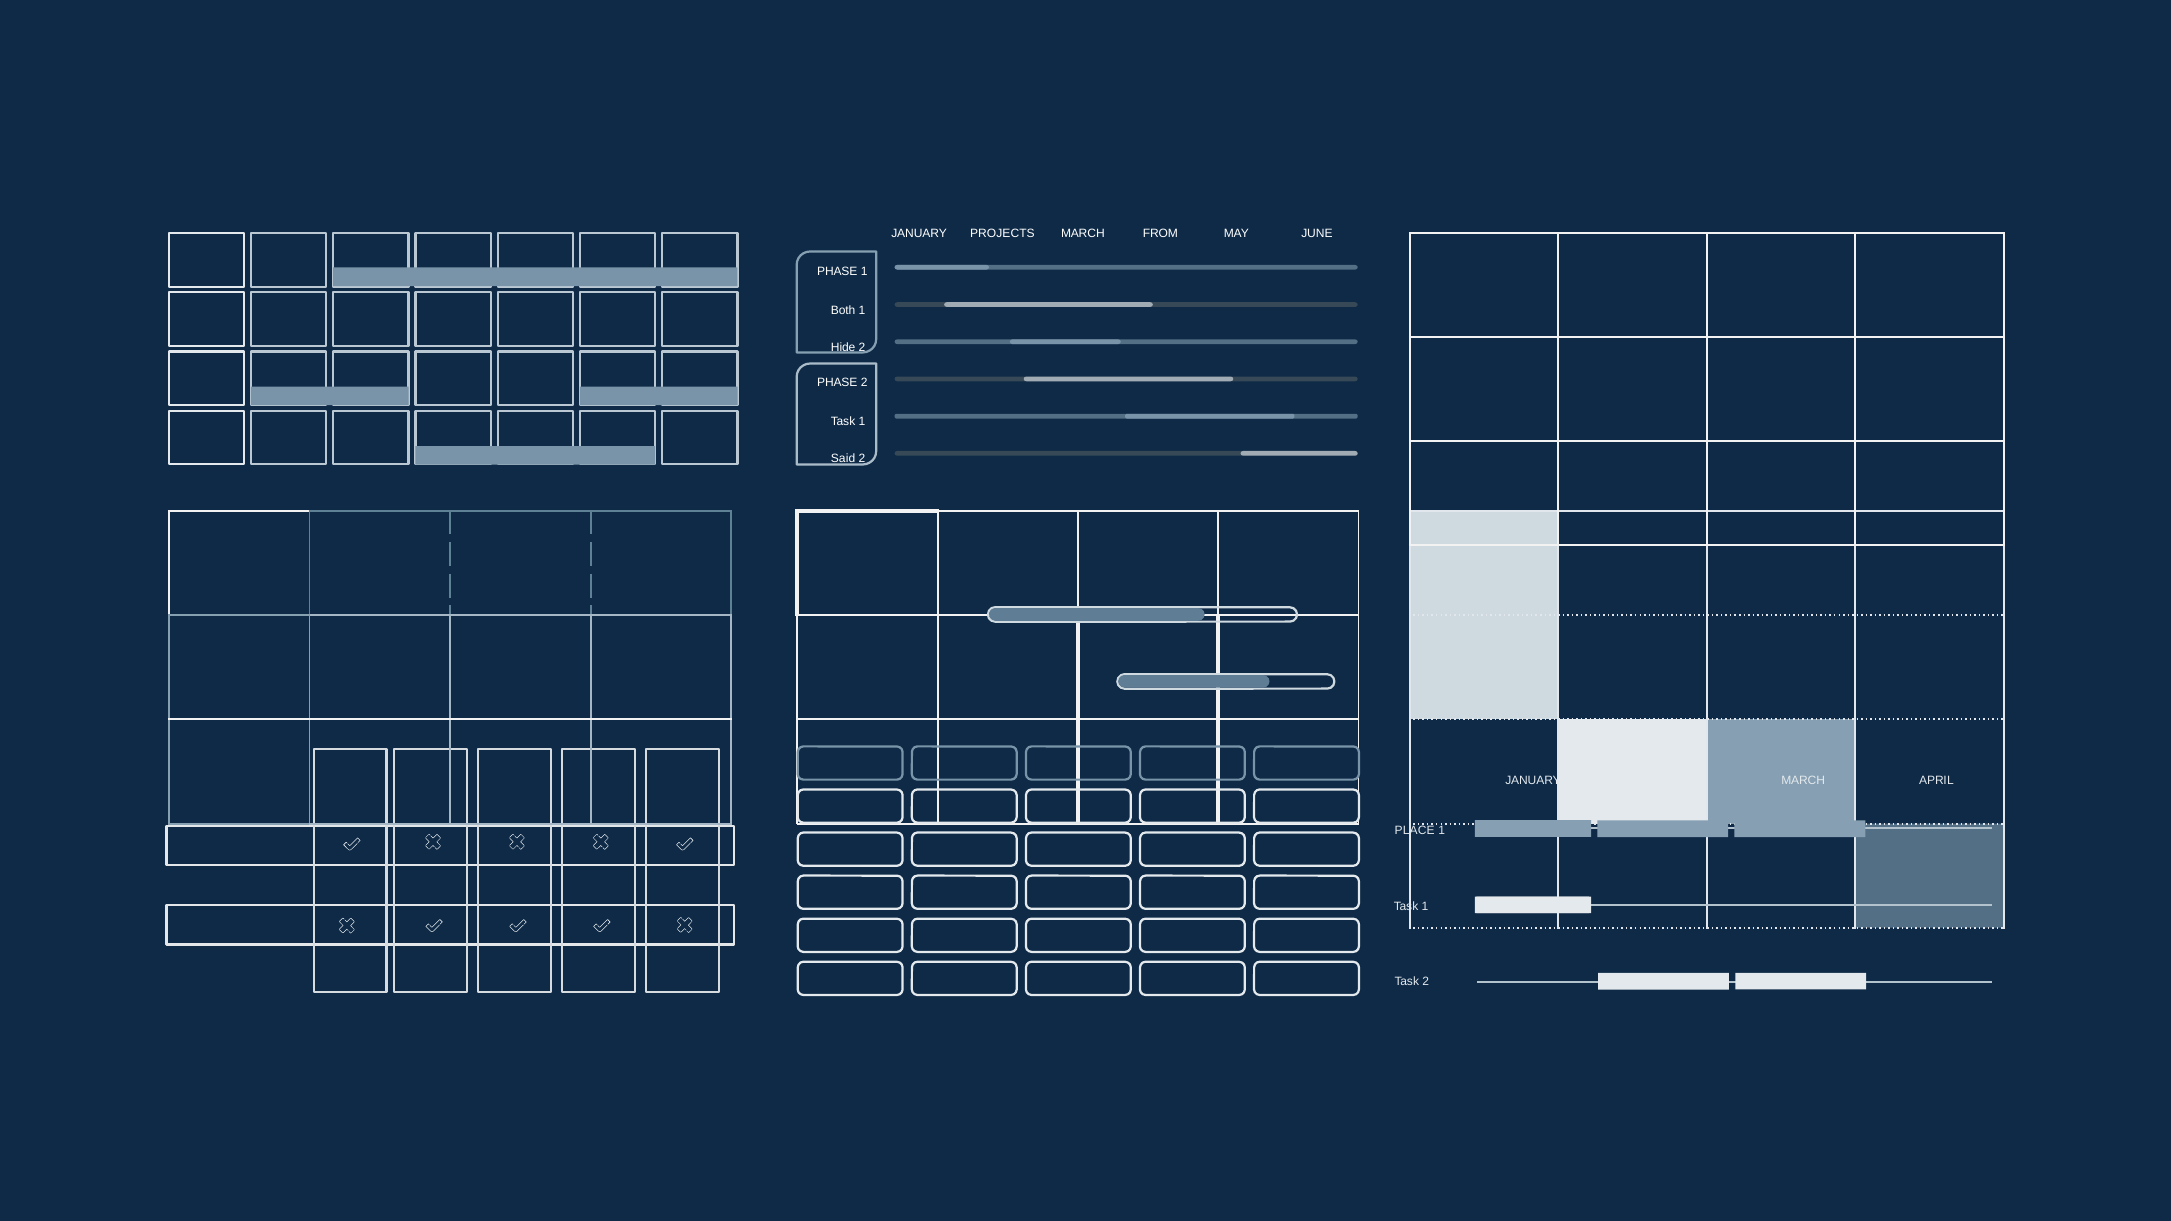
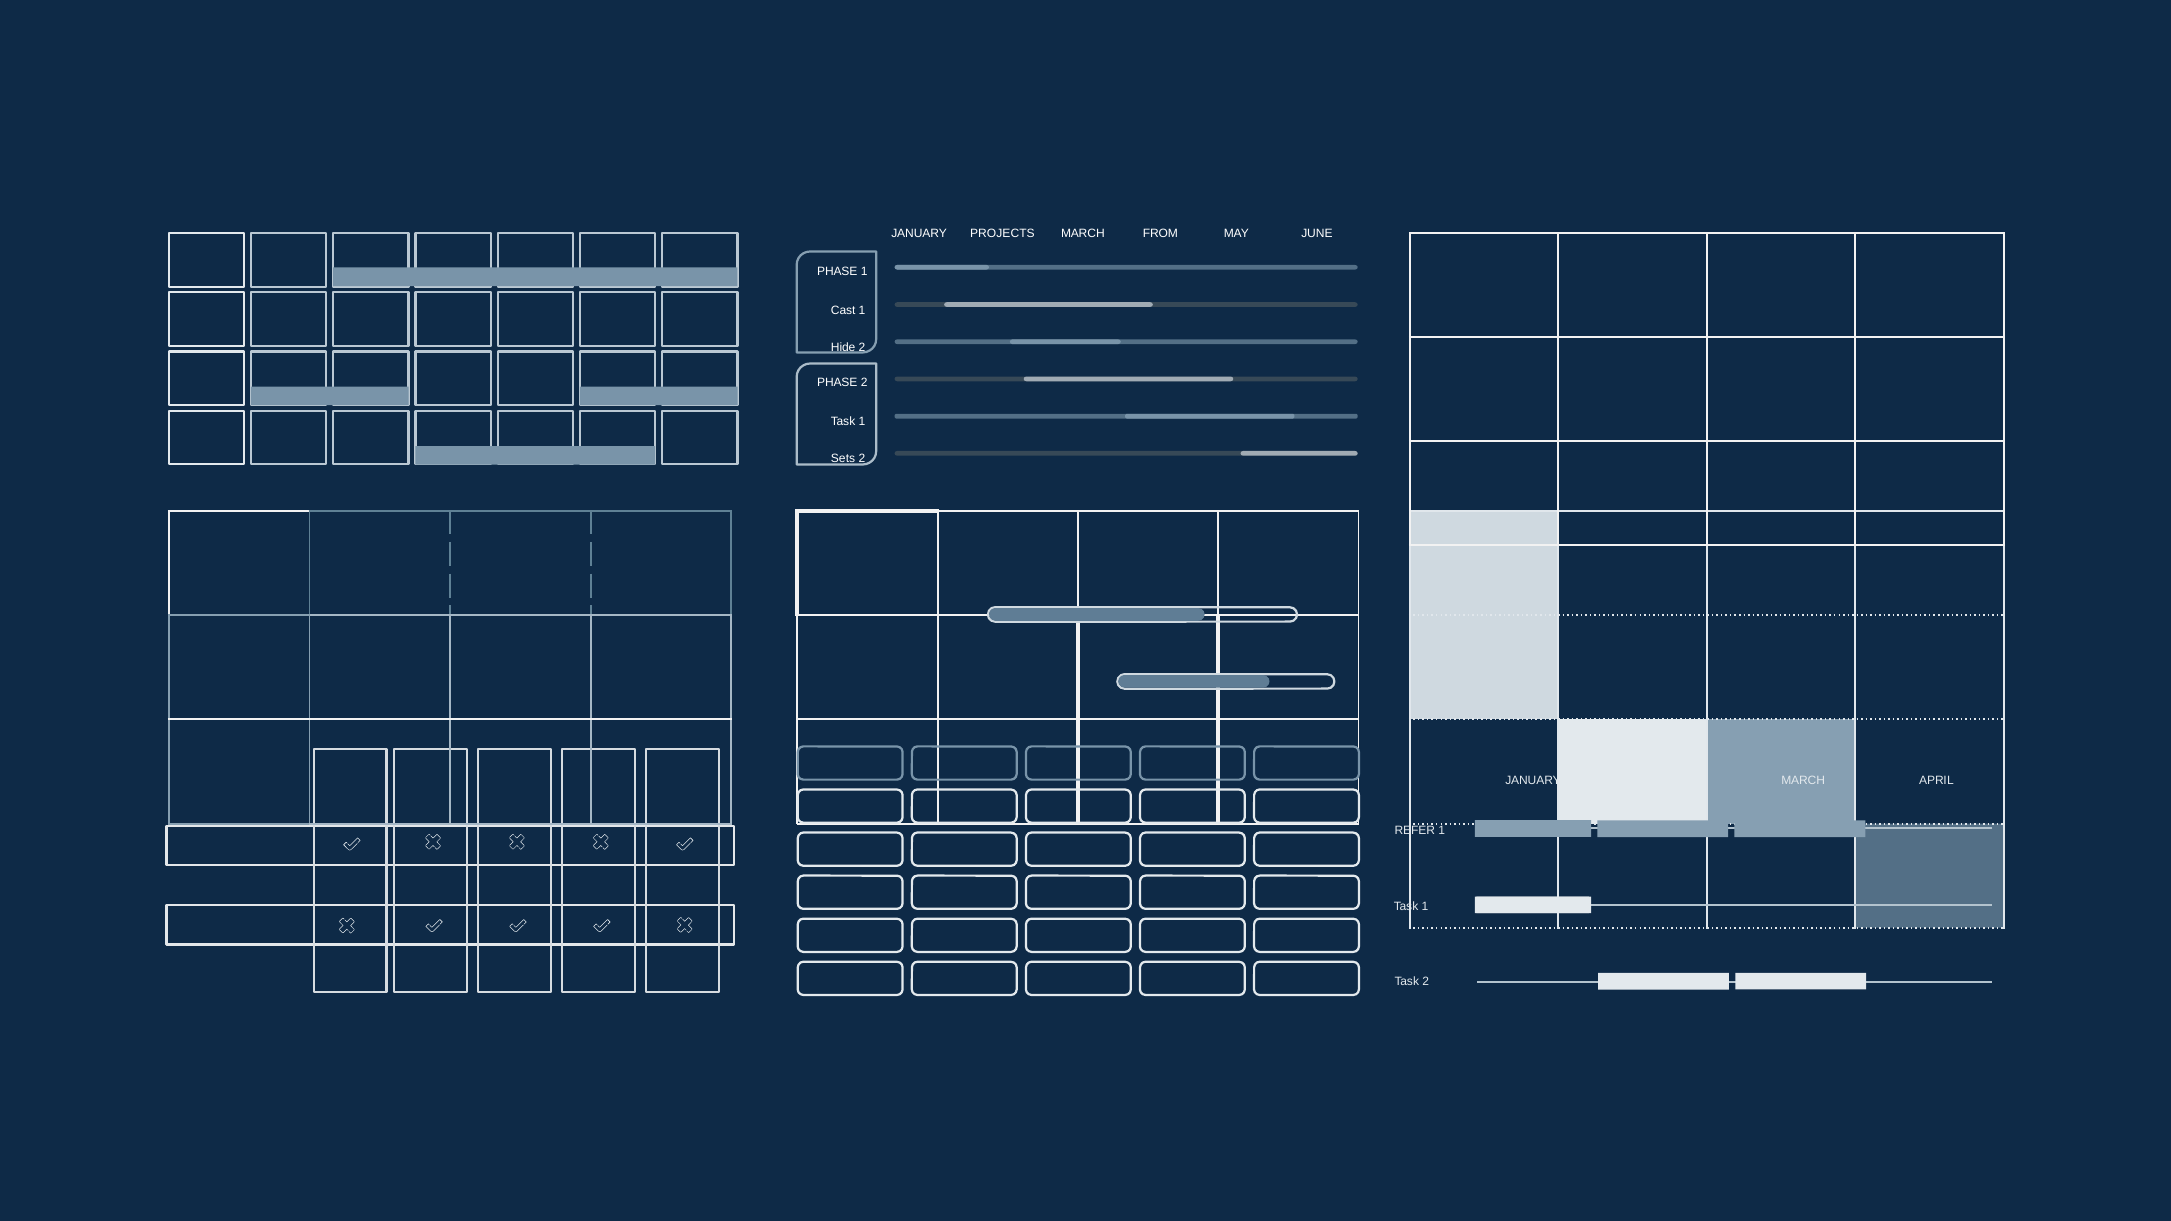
Both: Both -> Cast
Said: Said -> Sets
PLACE: PLACE -> REFER
